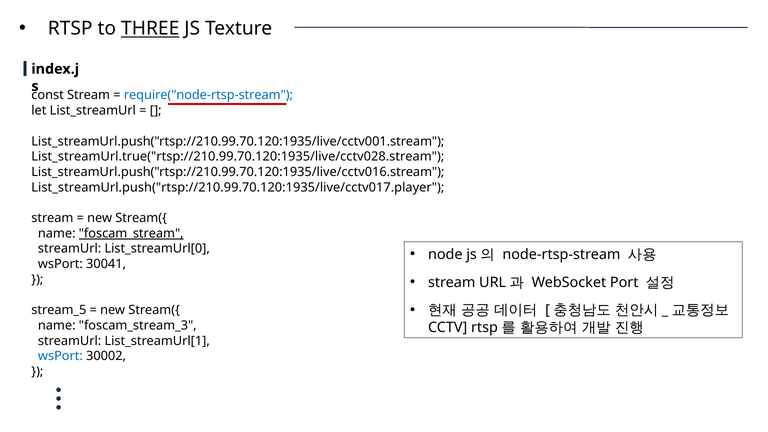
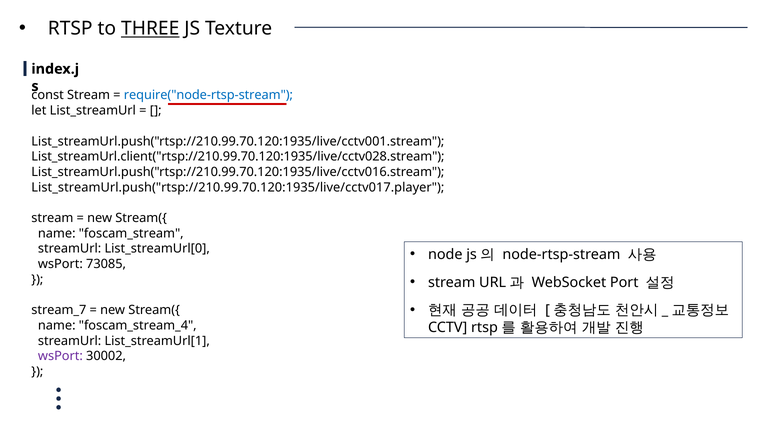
List_streamUrl.true("rtsp://210.99.70.120:1935/live/cctv028.stream: List_streamUrl.true("rtsp://210.99.70.120:1935/live/cctv028.stream -> List_streamUrl.client("rtsp://210.99.70.120:1935/live/cctv028.stream
foscam_stream underline: present -> none
30041: 30041 -> 73085
stream_5: stream_5 -> stream_7
foscam_stream_3: foscam_stream_3 -> foscam_stream_4
wsPort at (60, 356) colour: blue -> purple
